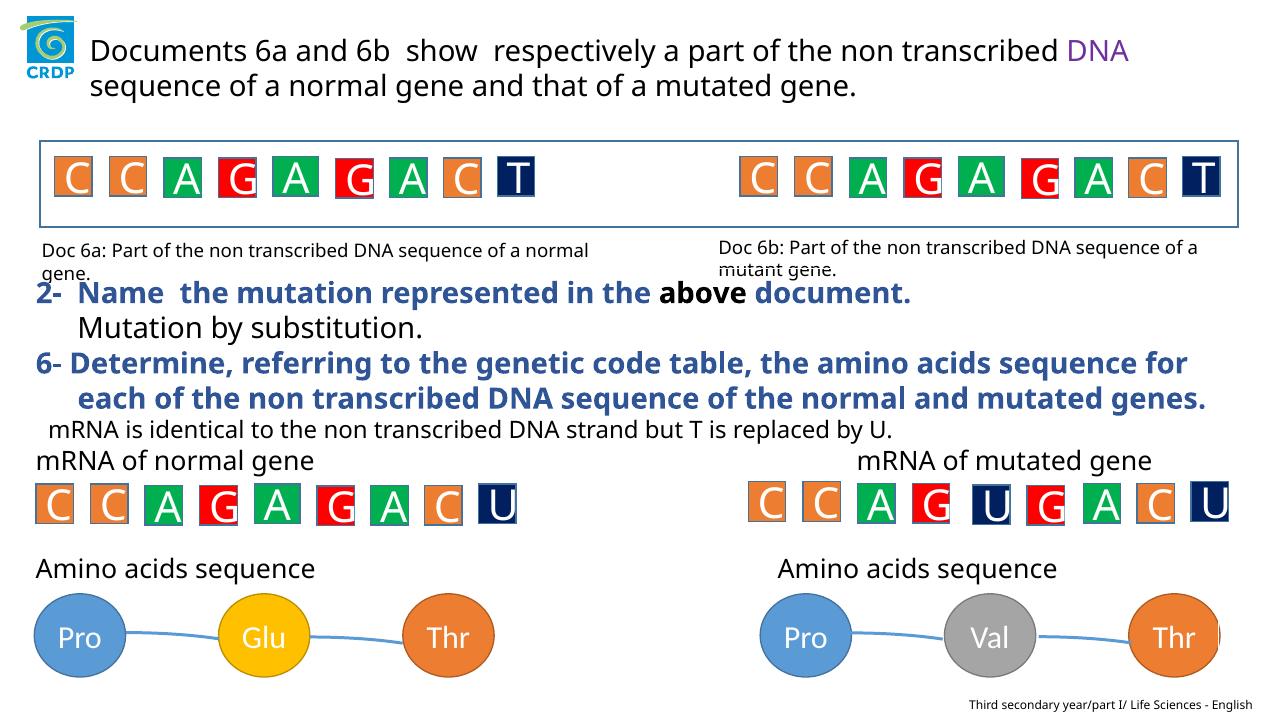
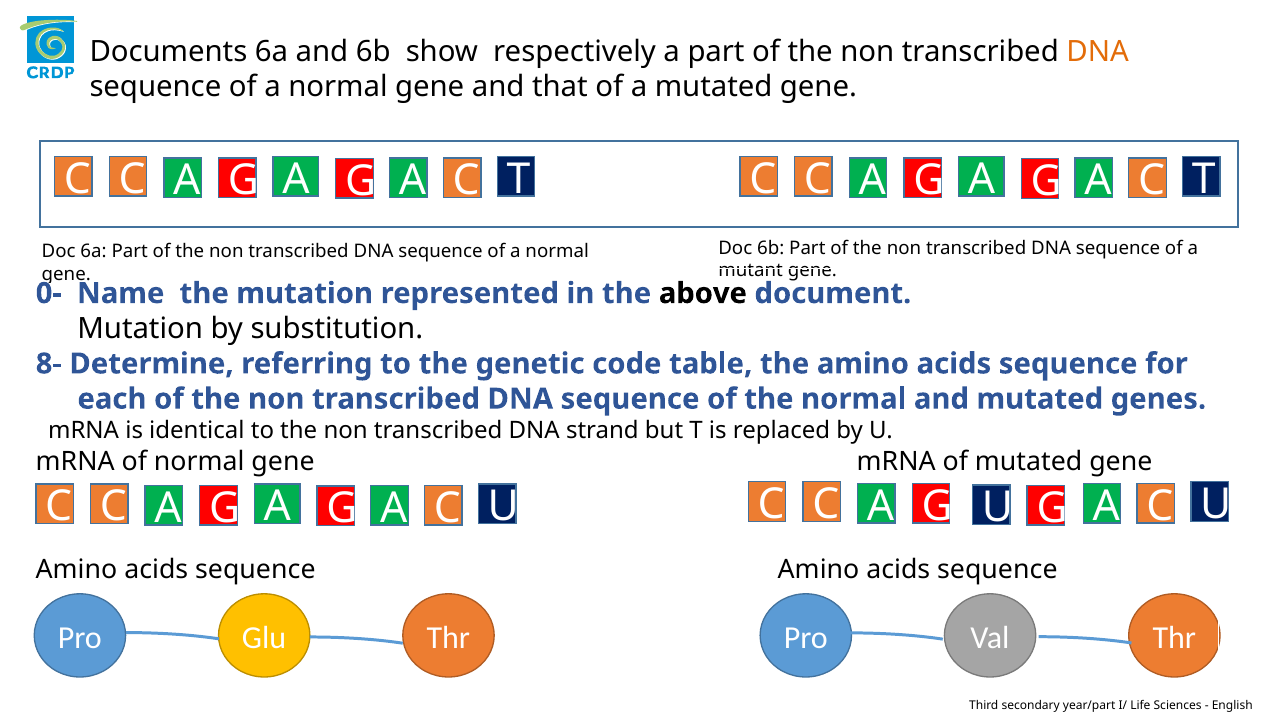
DNA at (1098, 52) colour: purple -> orange
2-: 2- -> 0-
6-: 6- -> 8-
